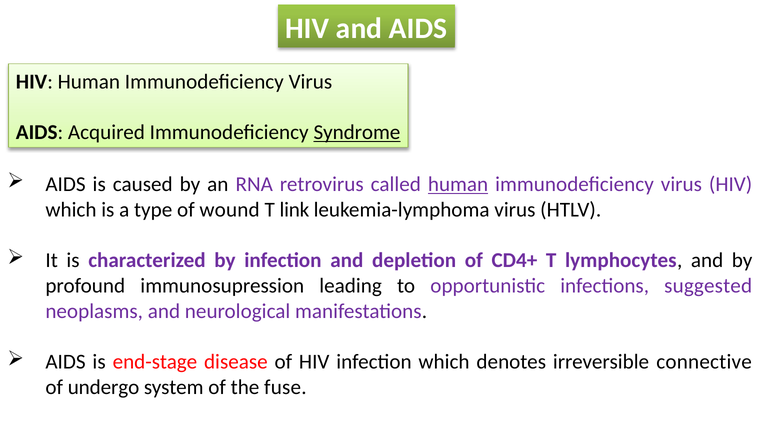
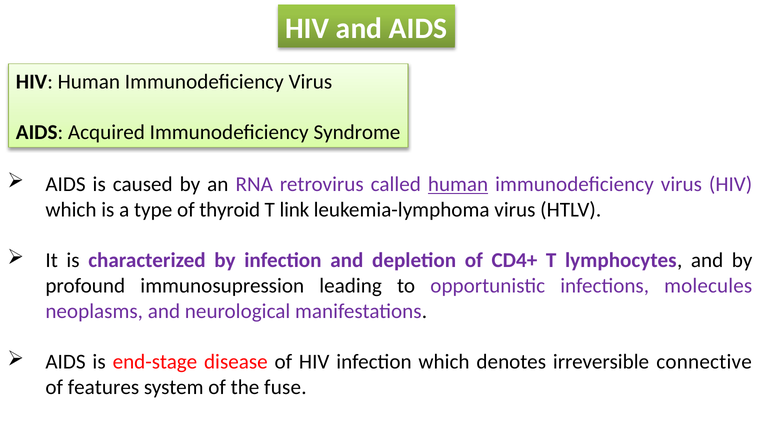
Syndrome underline: present -> none
wound: wound -> thyroid
suggested: suggested -> molecules
undergo: undergo -> features
